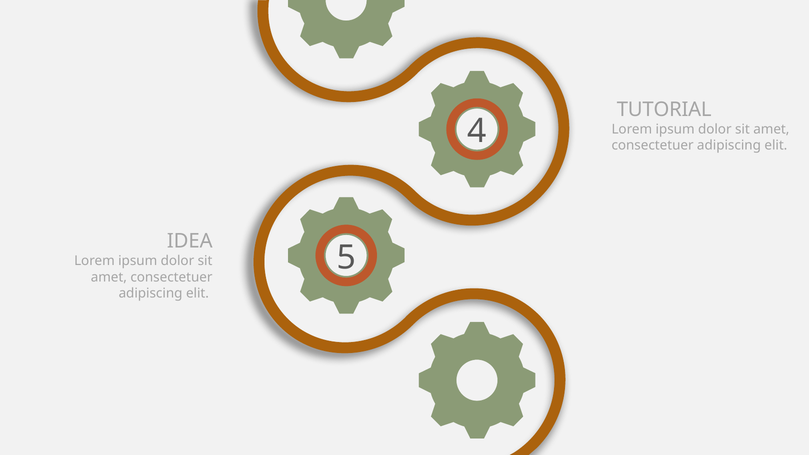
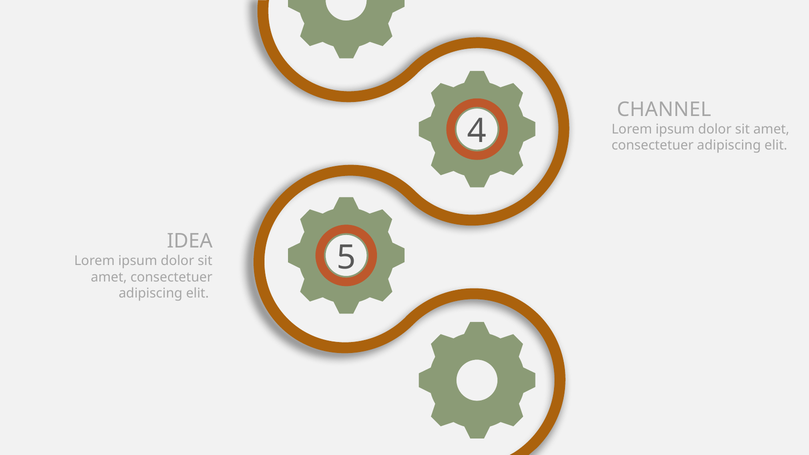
TUTORIAL: TUTORIAL -> CHANNEL
